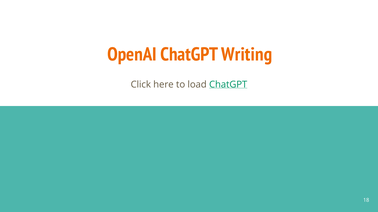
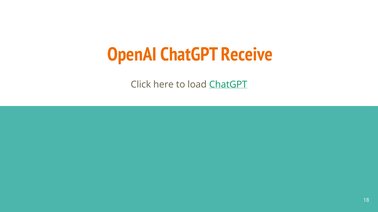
Writing: Writing -> Receive
